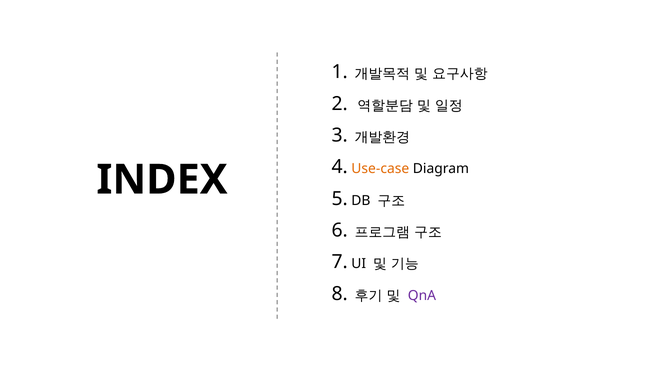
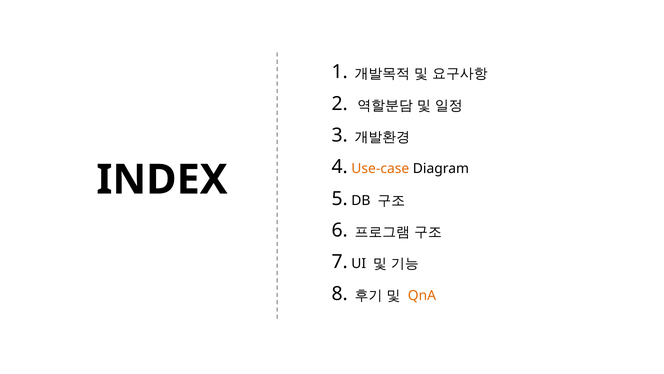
QnA colour: purple -> orange
